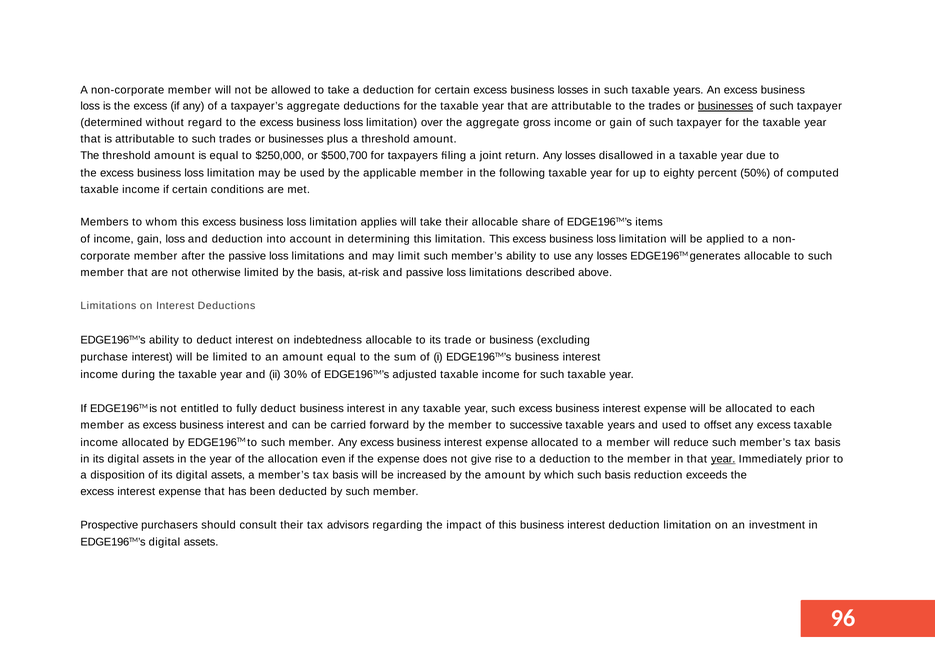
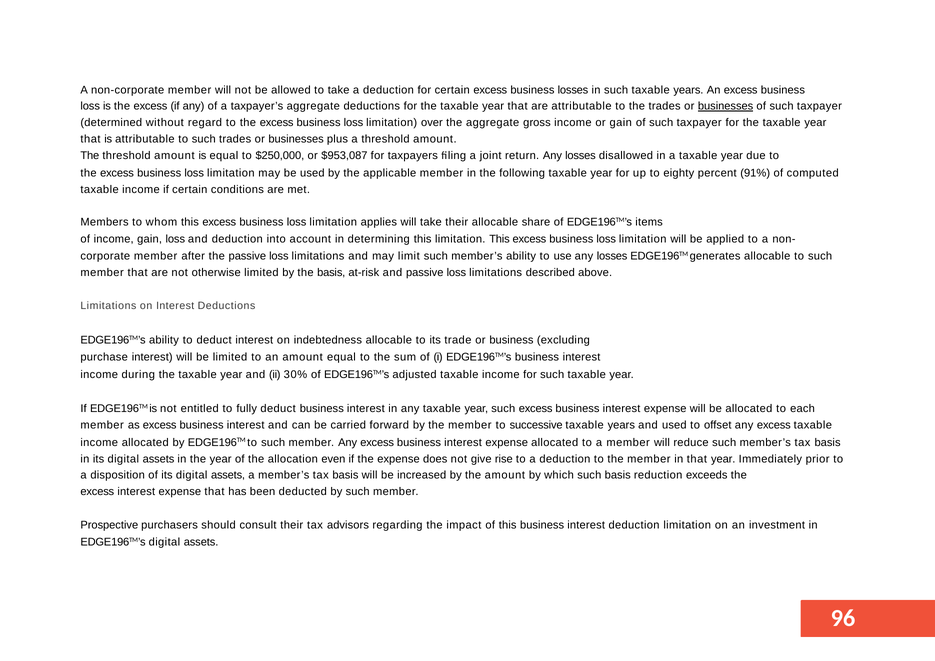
$500,700: $500,700 -> $953,087
50%: 50% -> 91%
year at (723, 459) underline: present -> none
